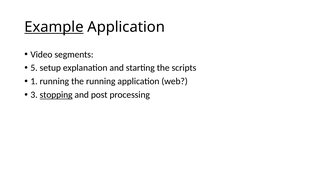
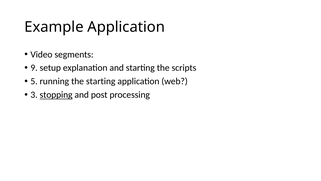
Example underline: present -> none
5: 5 -> 9
1: 1 -> 5
the running: running -> starting
